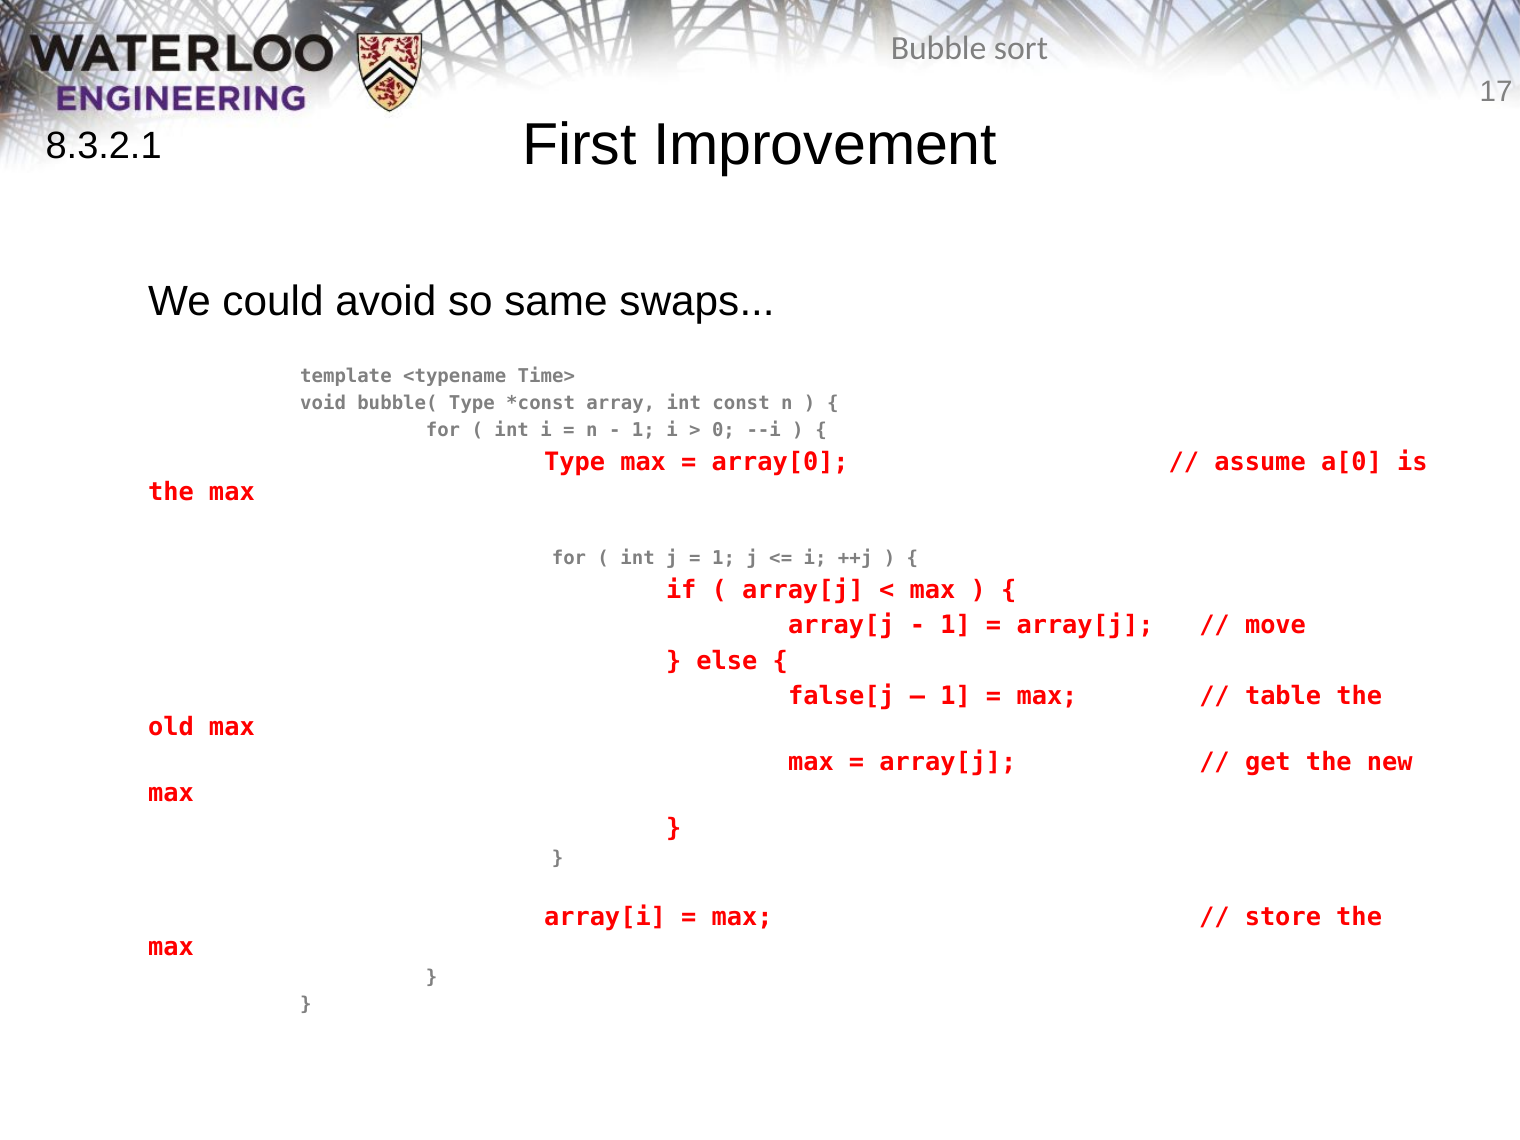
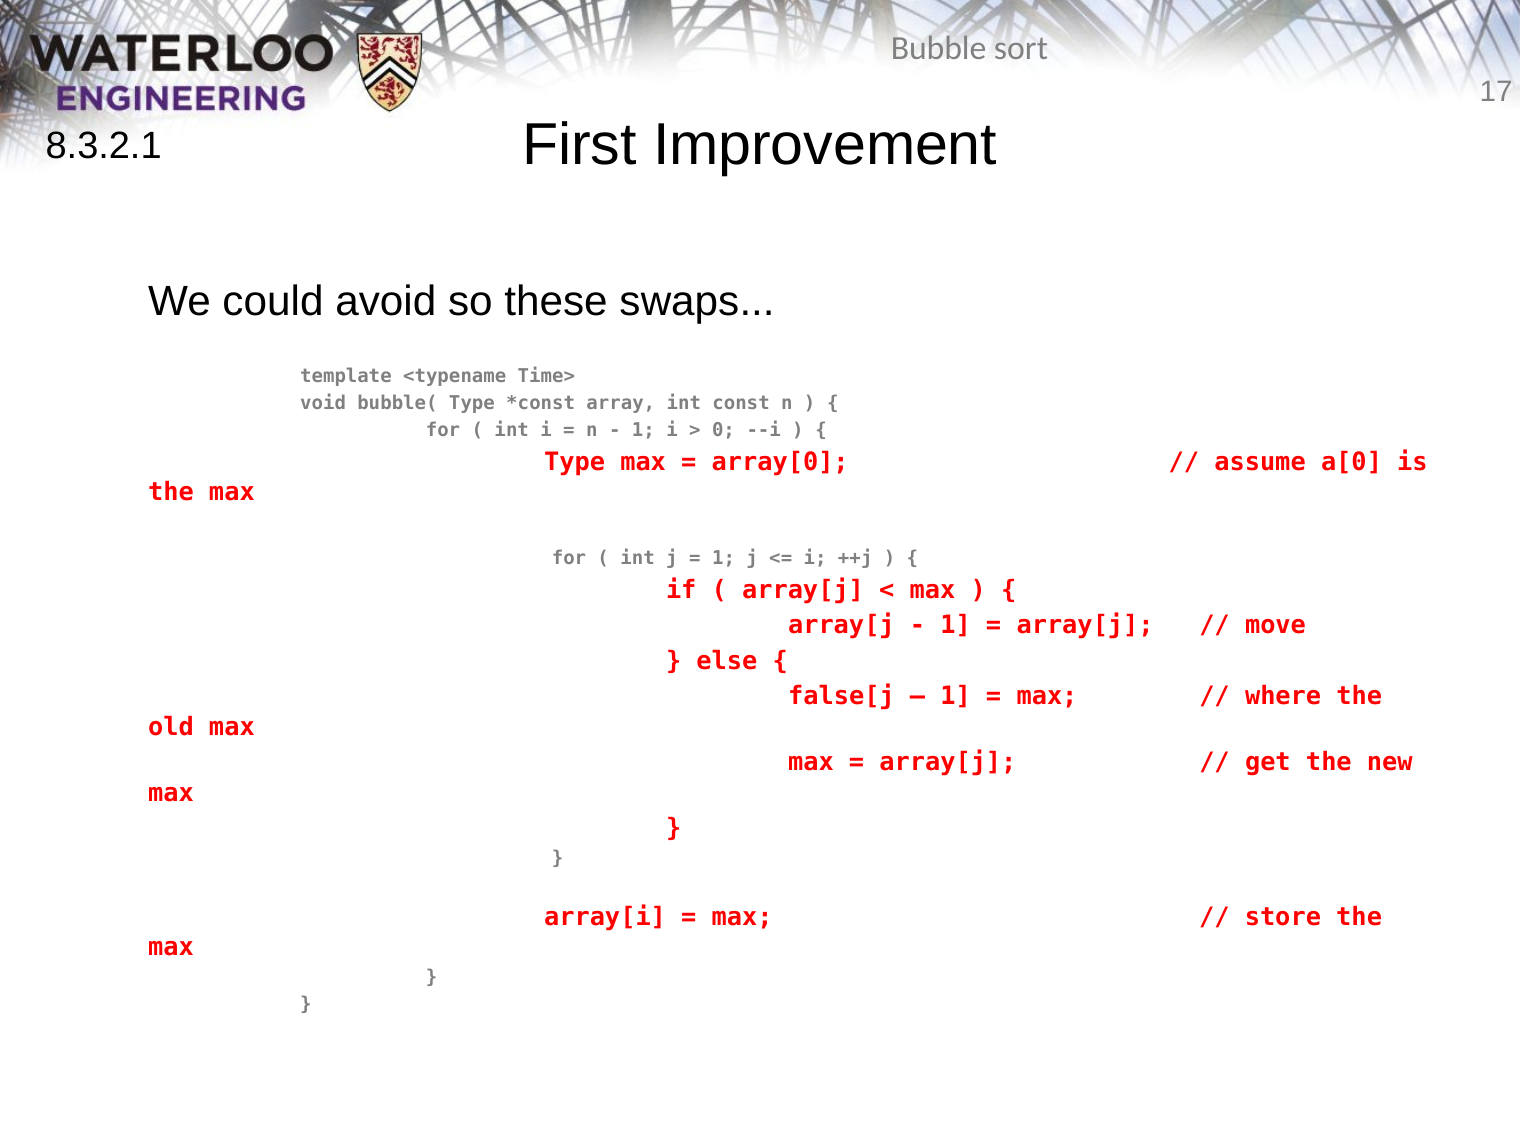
same: same -> these
table: table -> where
